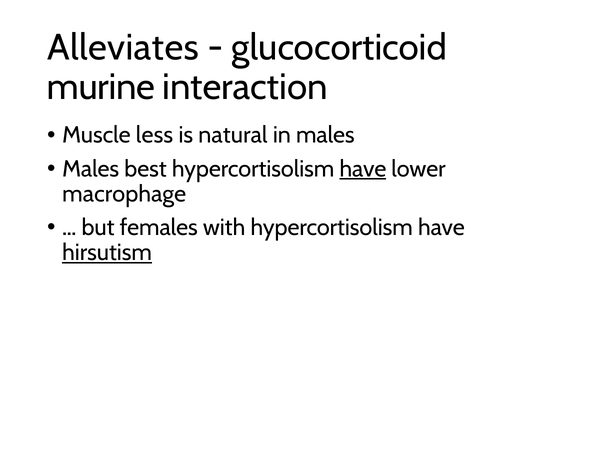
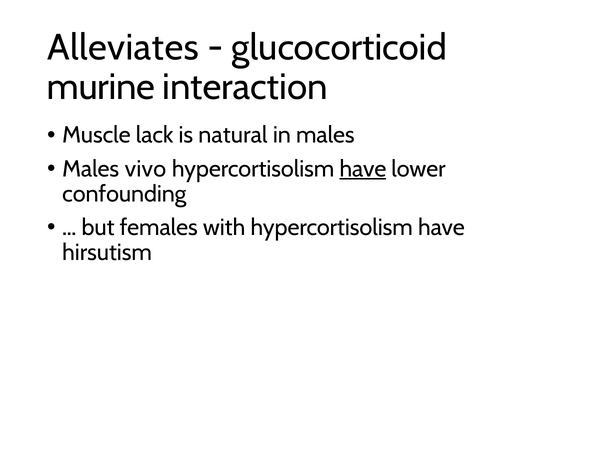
less: less -> lack
best: best -> vivo
macrophage: macrophage -> confounding
hirsutism underline: present -> none
